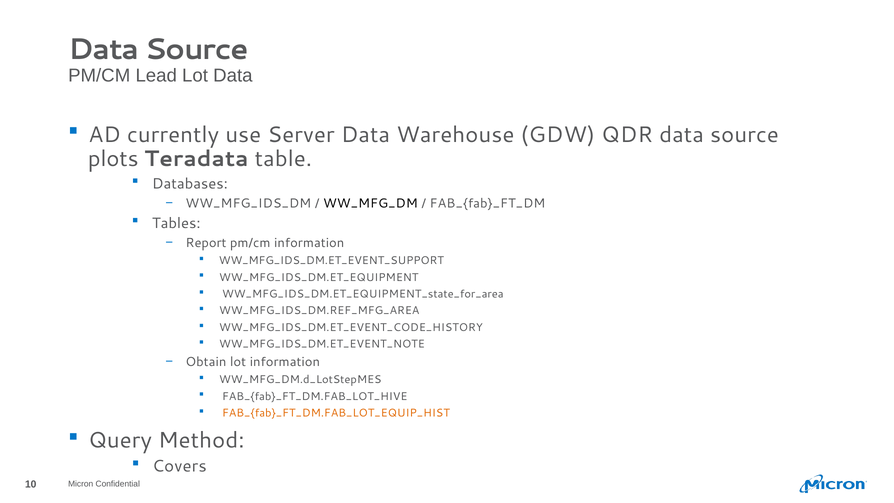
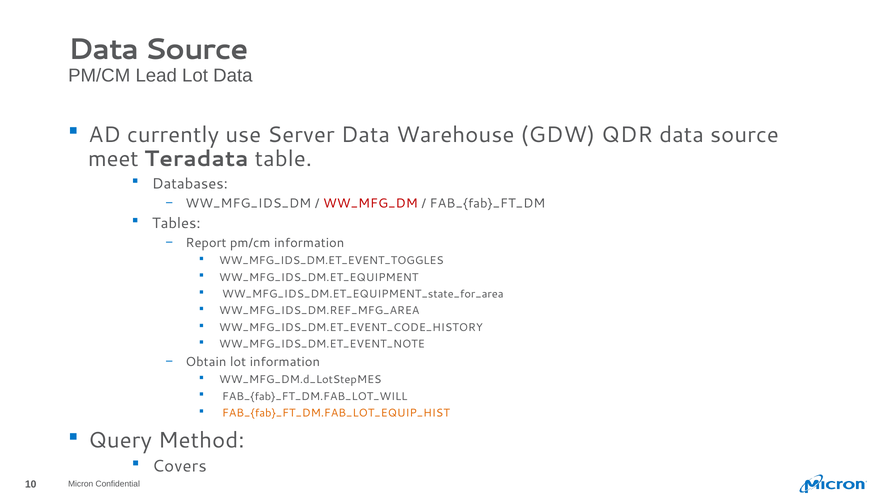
plots: plots -> meet
WW_MFG_DM colour: black -> red
WW_MFG_IDS_DM.ET_EVENT_SUPPORT: WW_MFG_IDS_DM.ET_EVENT_SUPPORT -> WW_MFG_IDS_DM.ET_EVENT_TOGGLES
FAB_{fab}_FT_DM.FAB_LOT_HIVE: FAB_{fab}_FT_DM.FAB_LOT_HIVE -> FAB_{fab}_FT_DM.FAB_LOT_WILL
